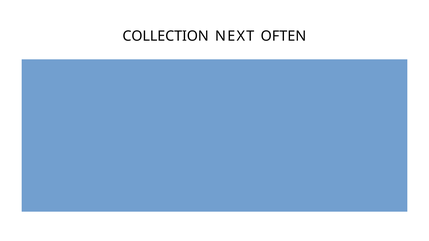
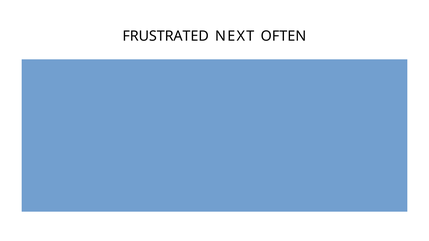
COLLECTION: COLLECTION -> FRUSTRATED
